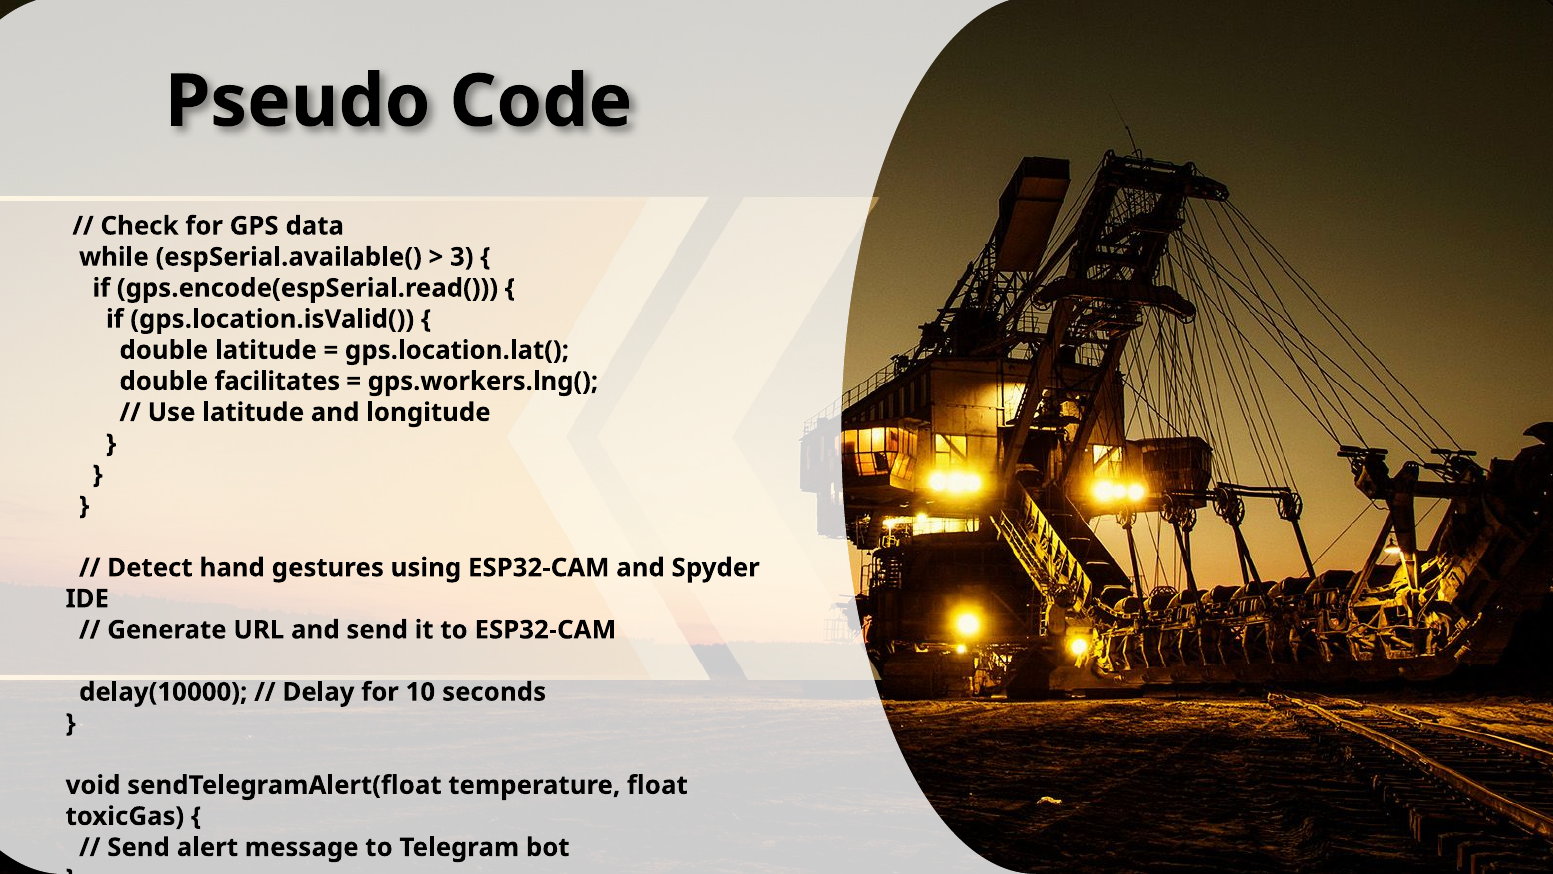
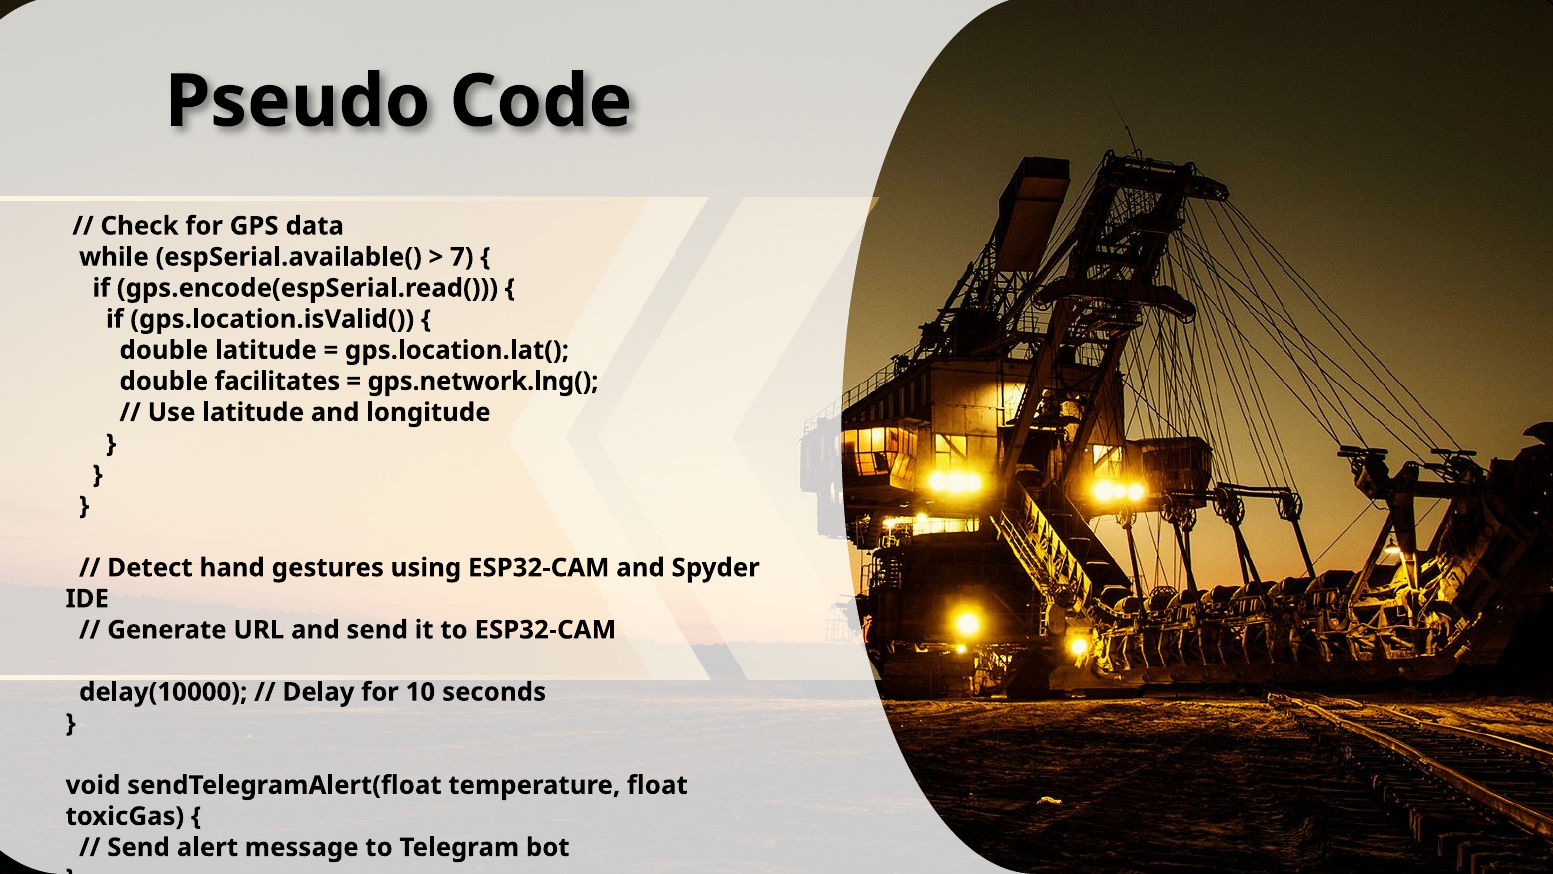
3: 3 -> 7
gps.workers.lng(: gps.workers.lng( -> gps.network.lng(
